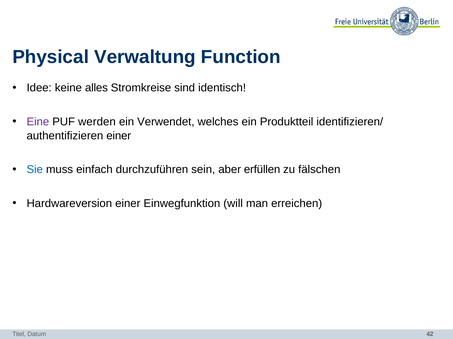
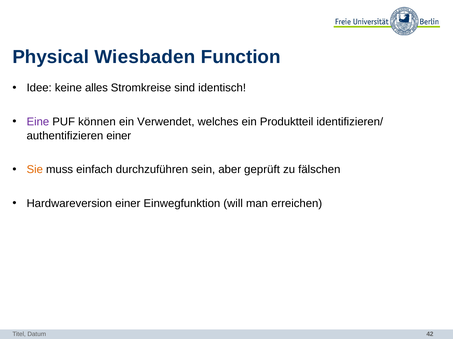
Verwaltung: Verwaltung -> Wiesbaden
werden: werden -> können
Sie colour: blue -> orange
erfüllen: erfüllen -> geprüft
